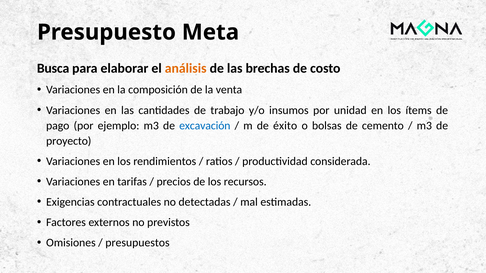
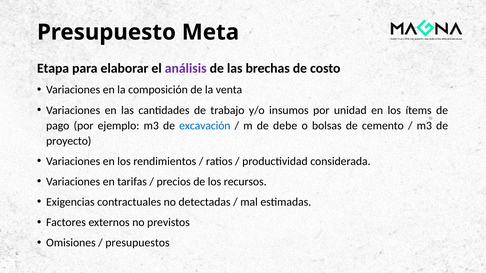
Busca: Busca -> Etapa
análisis colour: orange -> purple
éxito: éxito -> debe
